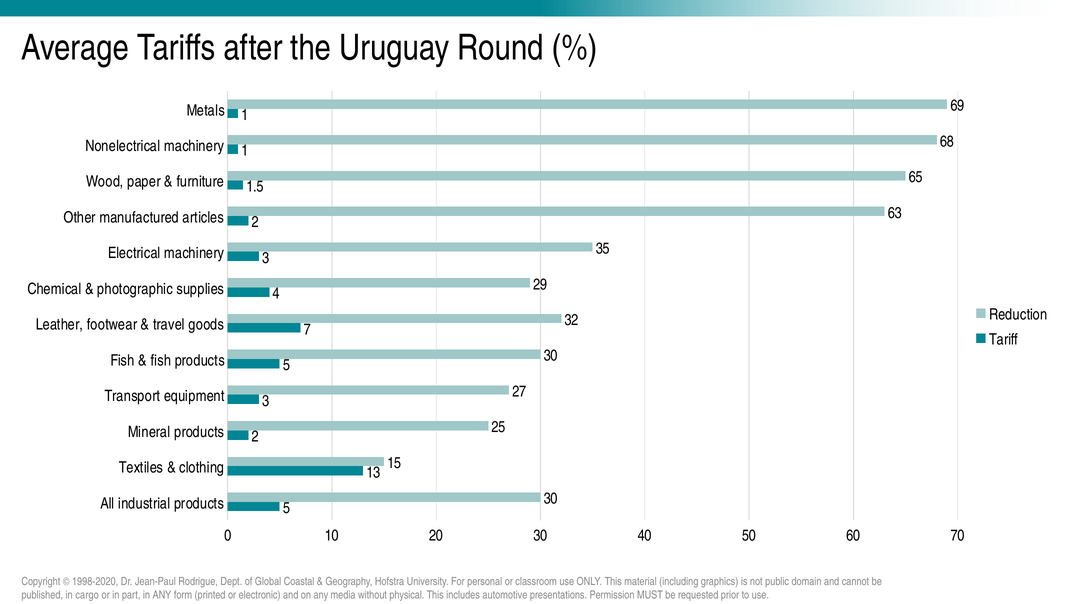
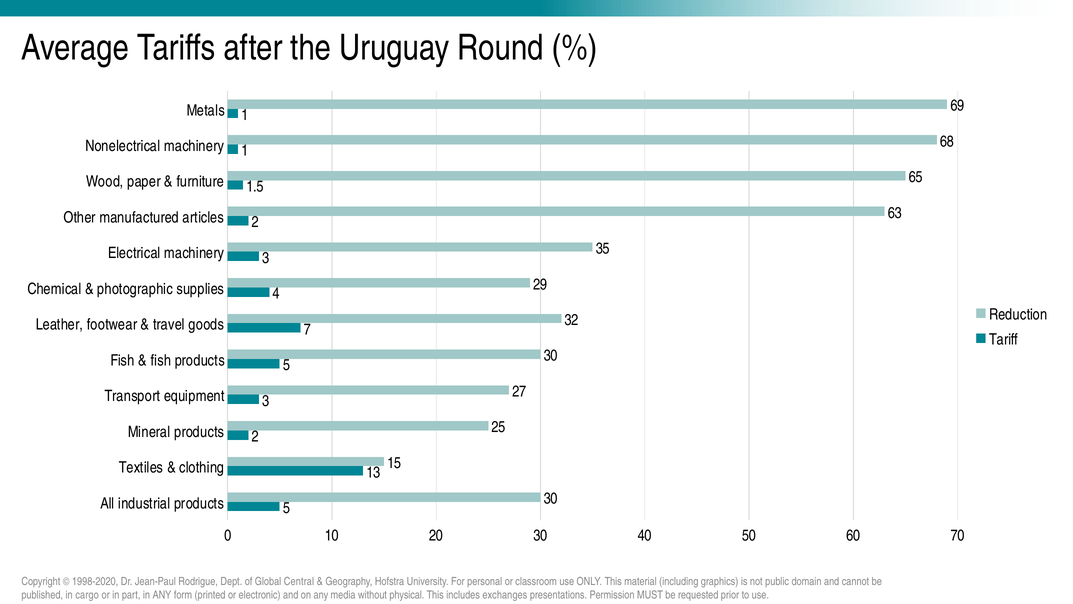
Coastal: Coastal -> Central
automotive: automotive -> exchanges
